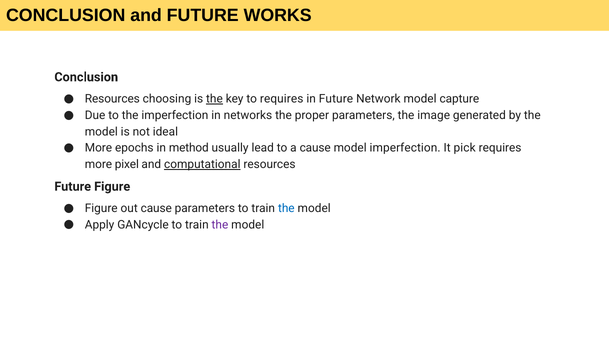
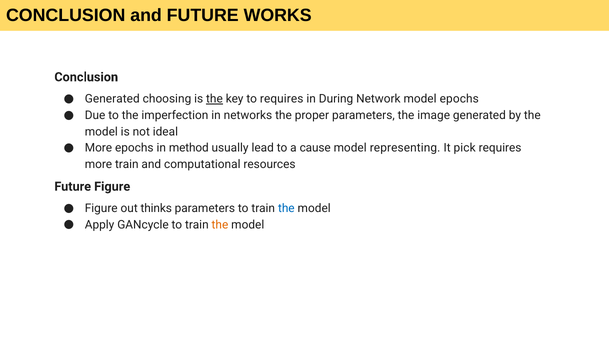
Resources at (112, 99): Resources -> Generated
in Future: Future -> During
model capture: capture -> epochs
model imperfection: imperfection -> representing
more pixel: pixel -> train
computational underline: present -> none
out cause: cause -> thinks
the at (220, 224) colour: purple -> orange
